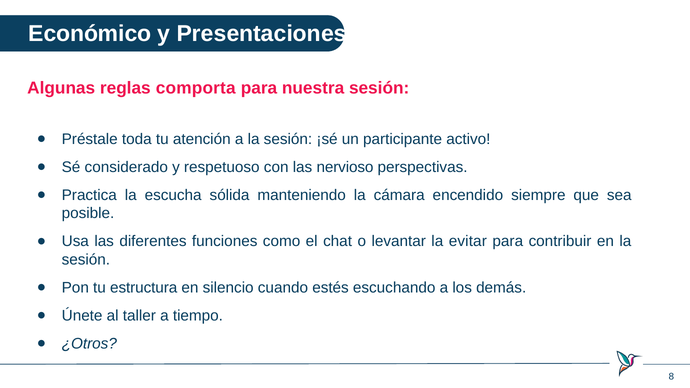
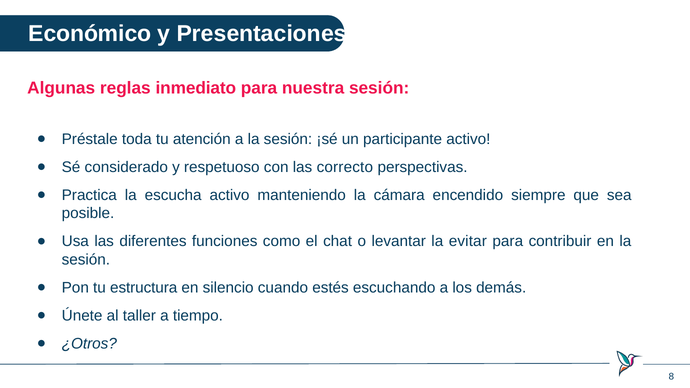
comporta: comporta -> inmediato
nervioso: nervioso -> correcto
escucha sólida: sólida -> activo
